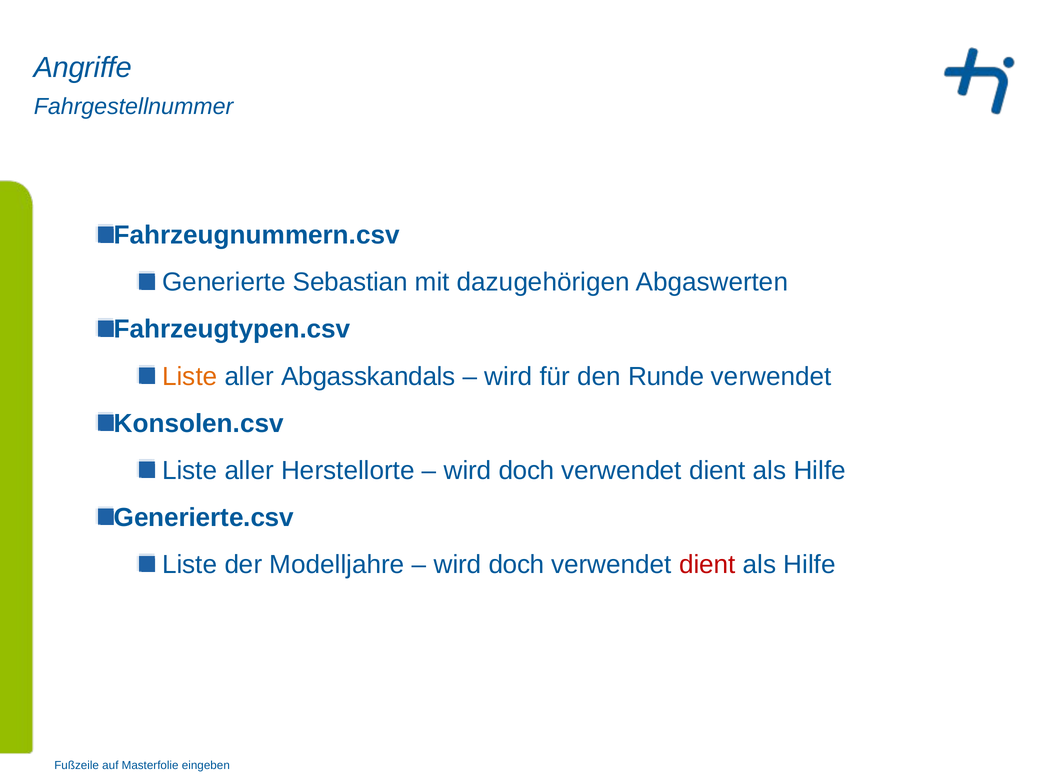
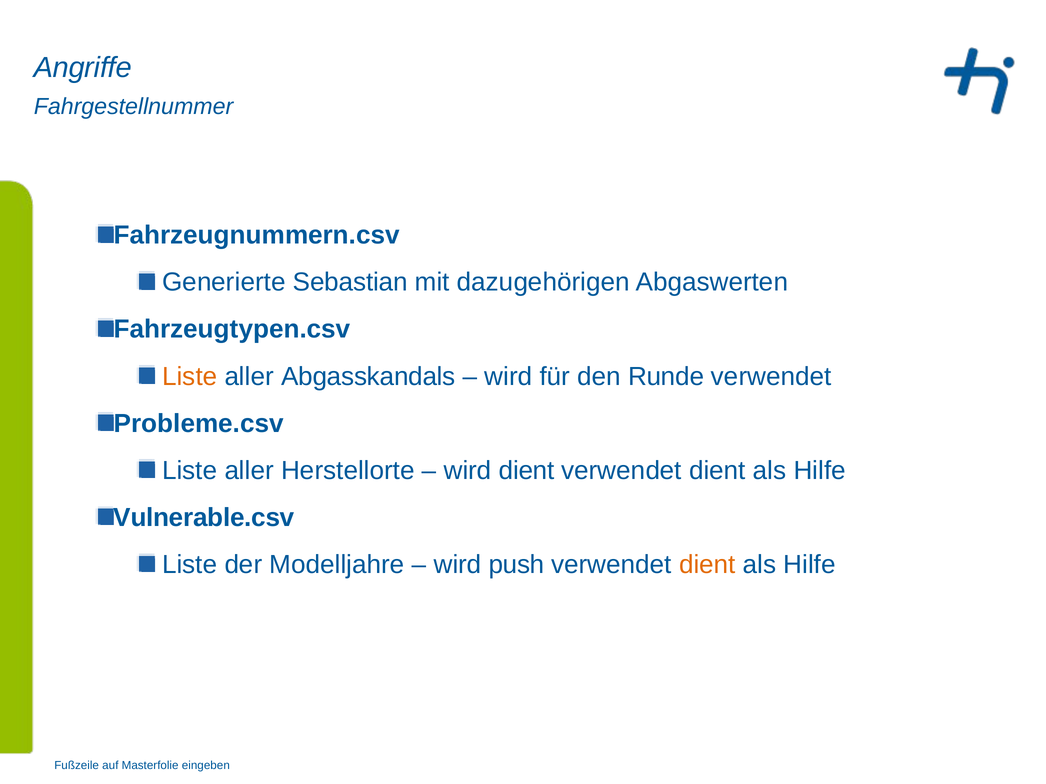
Konsolen.csv: Konsolen.csv -> Probleme.csv
doch at (527, 471): doch -> dient
Generierte.csv: Generierte.csv -> Vulnerable.csv
doch at (517, 565): doch -> push
dient at (707, 565) colour: red -> orange
